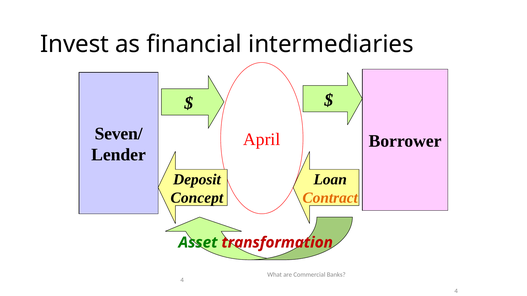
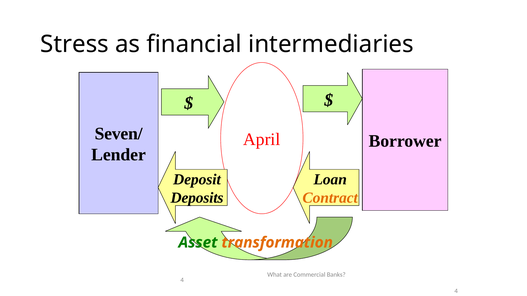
Invest: Invest -> Stress
Concept: Concept -> Deposits
transformation colour: red -> orange
